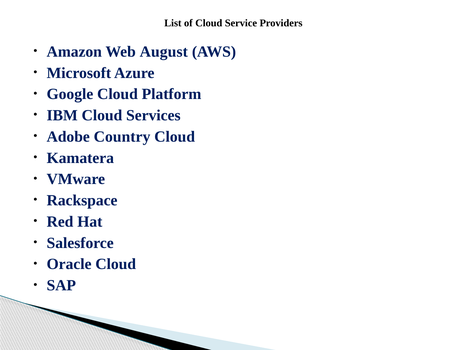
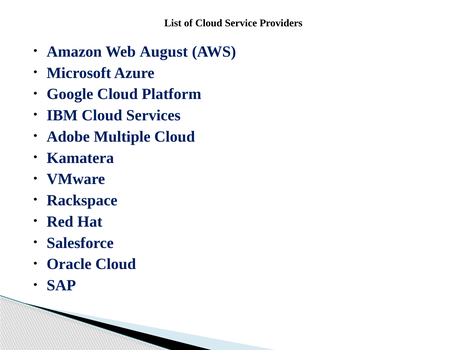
Country: Country -> Multiple
